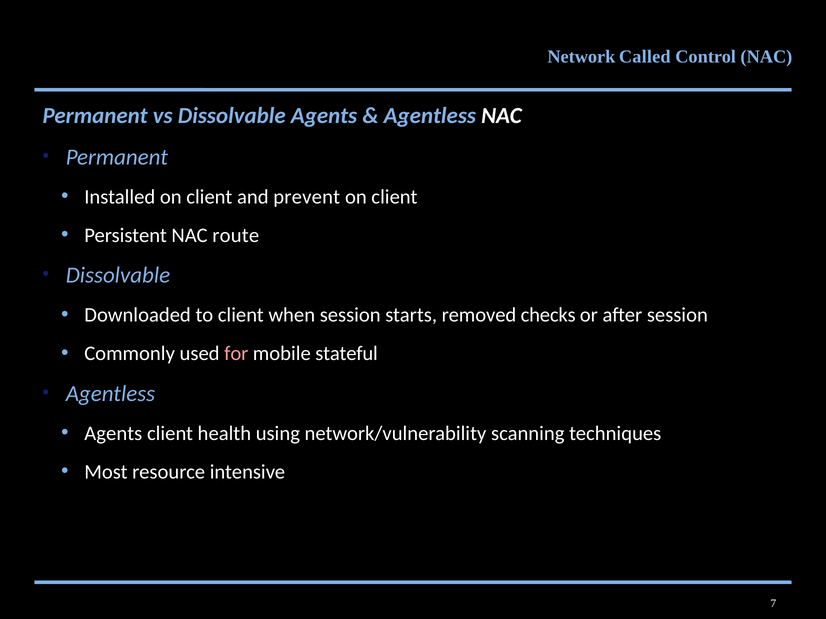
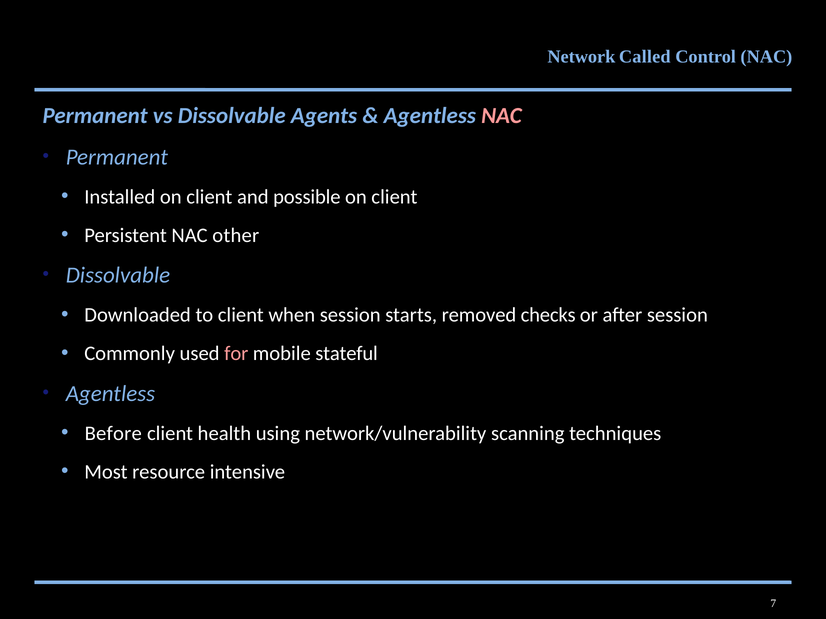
NAC at (501, 116) colour: white -> pink
prevent: prevent -> possible
route: route -> other
Agents at (113, 434): Agents -> Before
